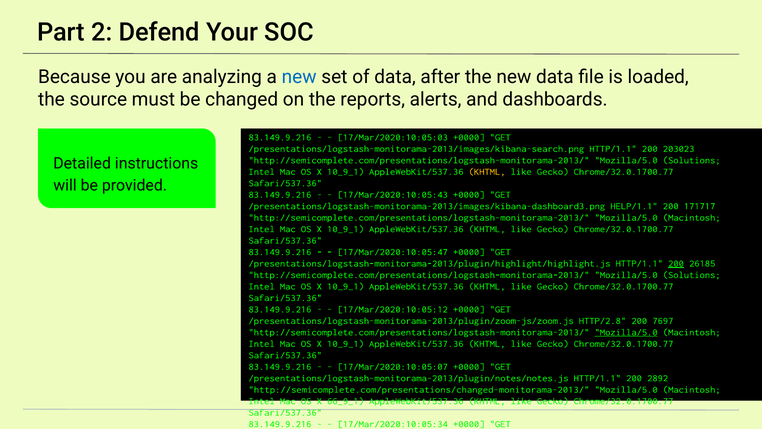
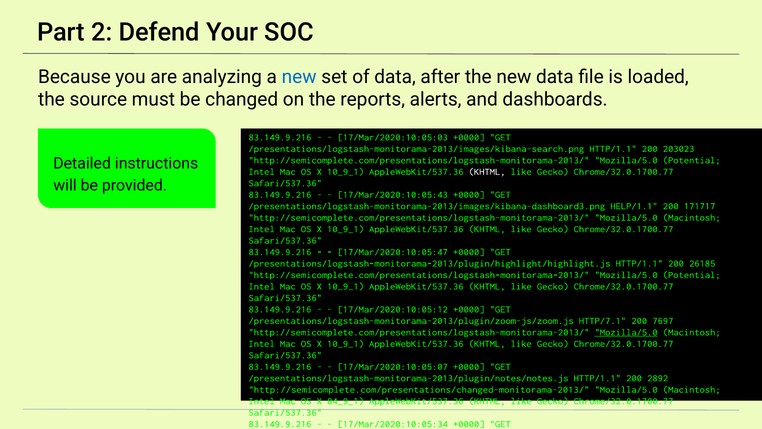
Solutions at (692, 160): Solutions -> Potential
KHTML at (487, 171) colour: yellow -> white
200 at (676, 263) underline: present -> none
Solutions at (692, 275): Solutions -> Potential
HTTP/2.8: HTTP/2.8 -> HTTP/7.1
66_9_1: 66_9_1 -> 84_9_1
